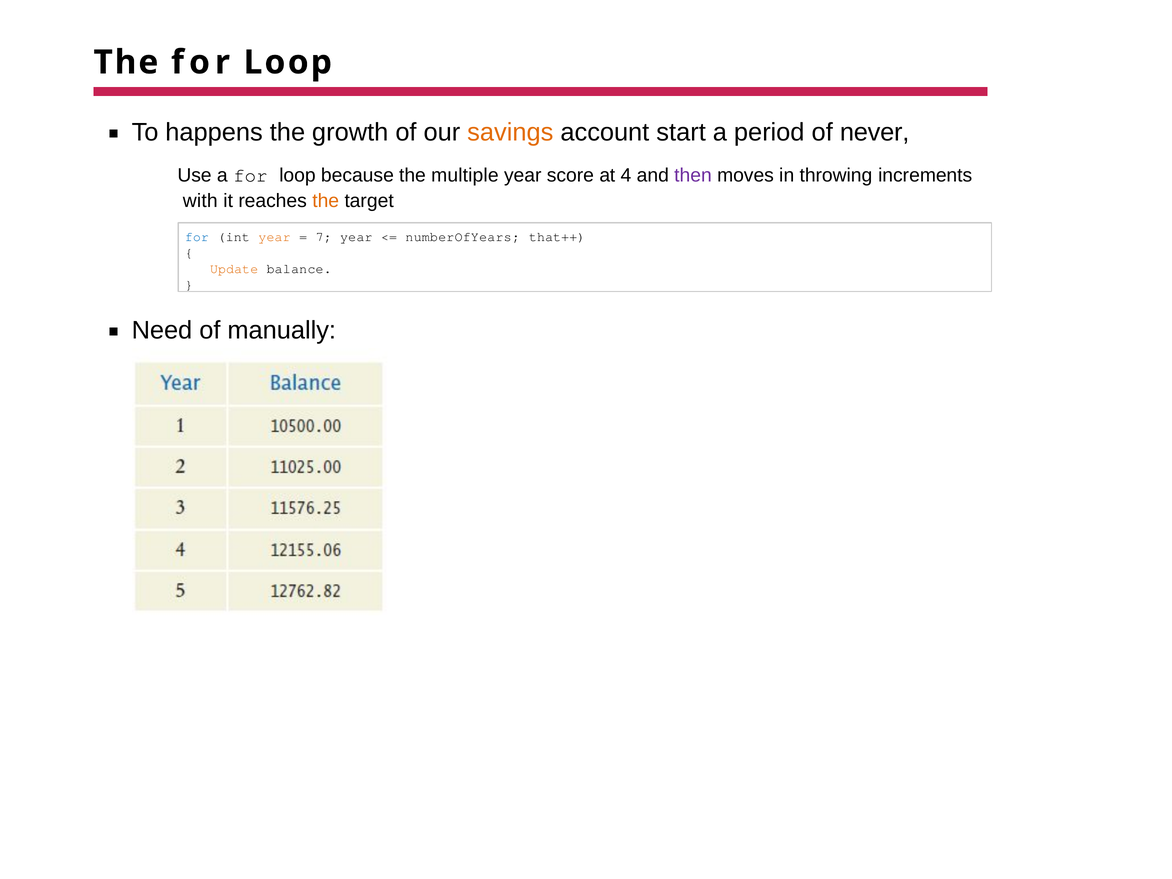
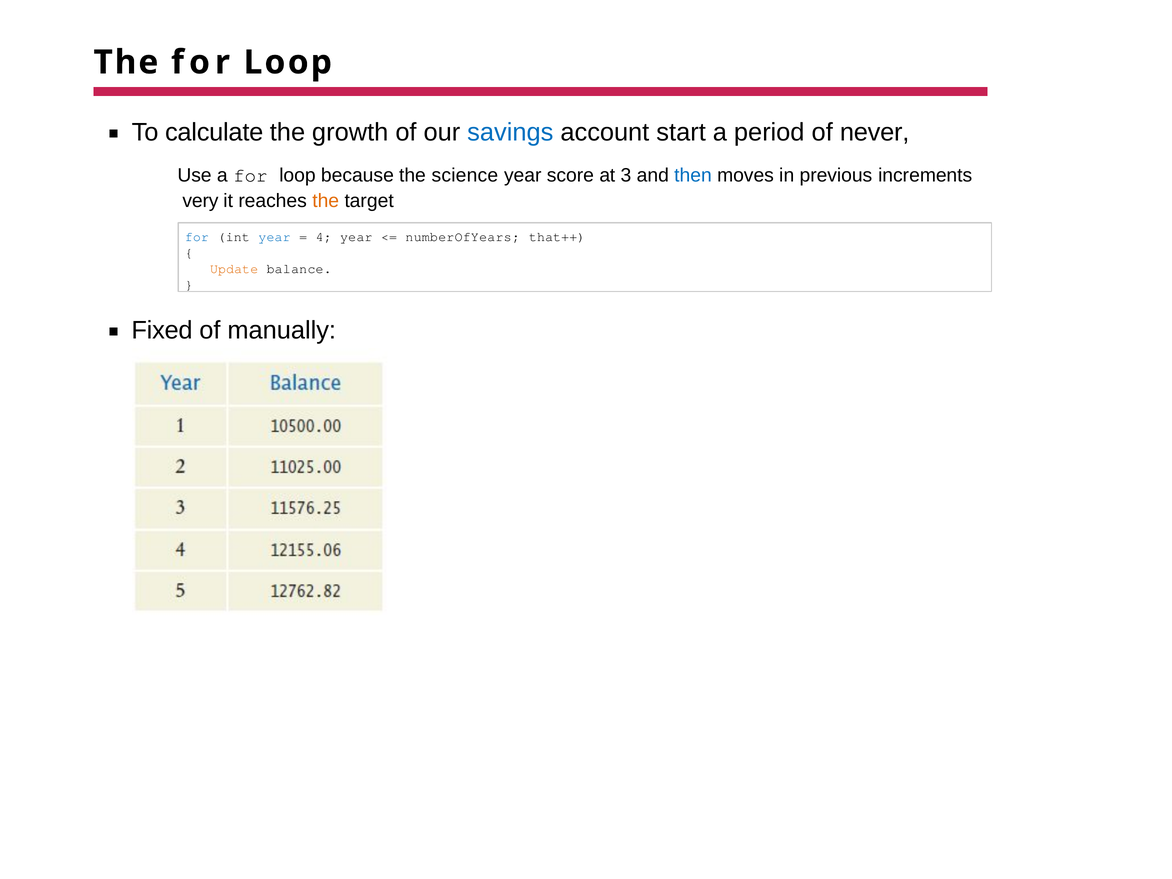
happens: happens -> calculate
savings colour: orange -> blue
multiple: multiple -> science
4: 4 -> 3
then colour: purple -> blue
throwing: throwing -> previous
with: with -> very
year at (275, 237) colour: orange -> blue
7: 7 -> 4
Need: Need -> Fixed
